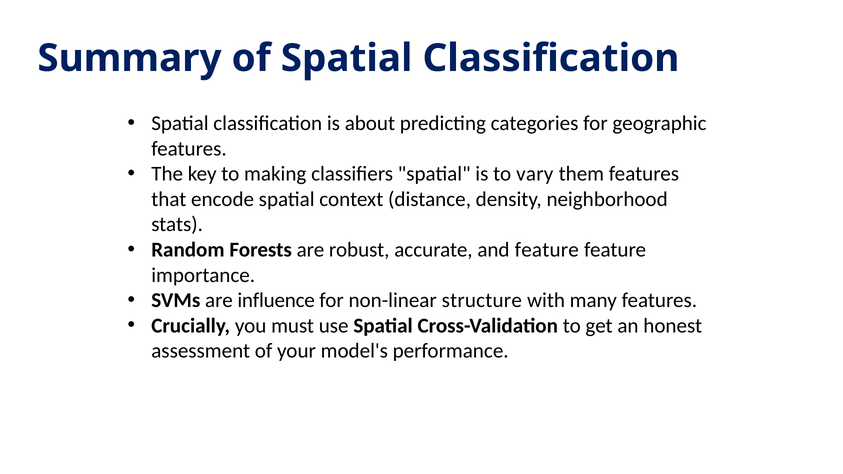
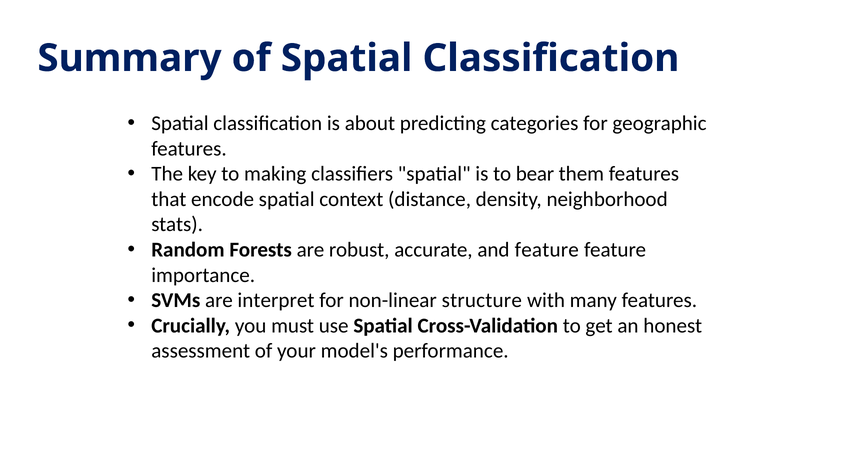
vary: vary -> bear
influence: influence -> interpret
